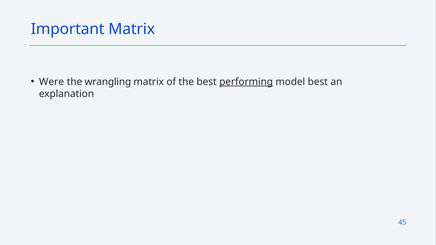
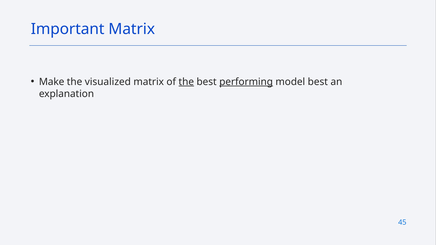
Were: Were -> Make
wrangling: wrangling -> visualized
the at (186, 82) underline: none -> present
